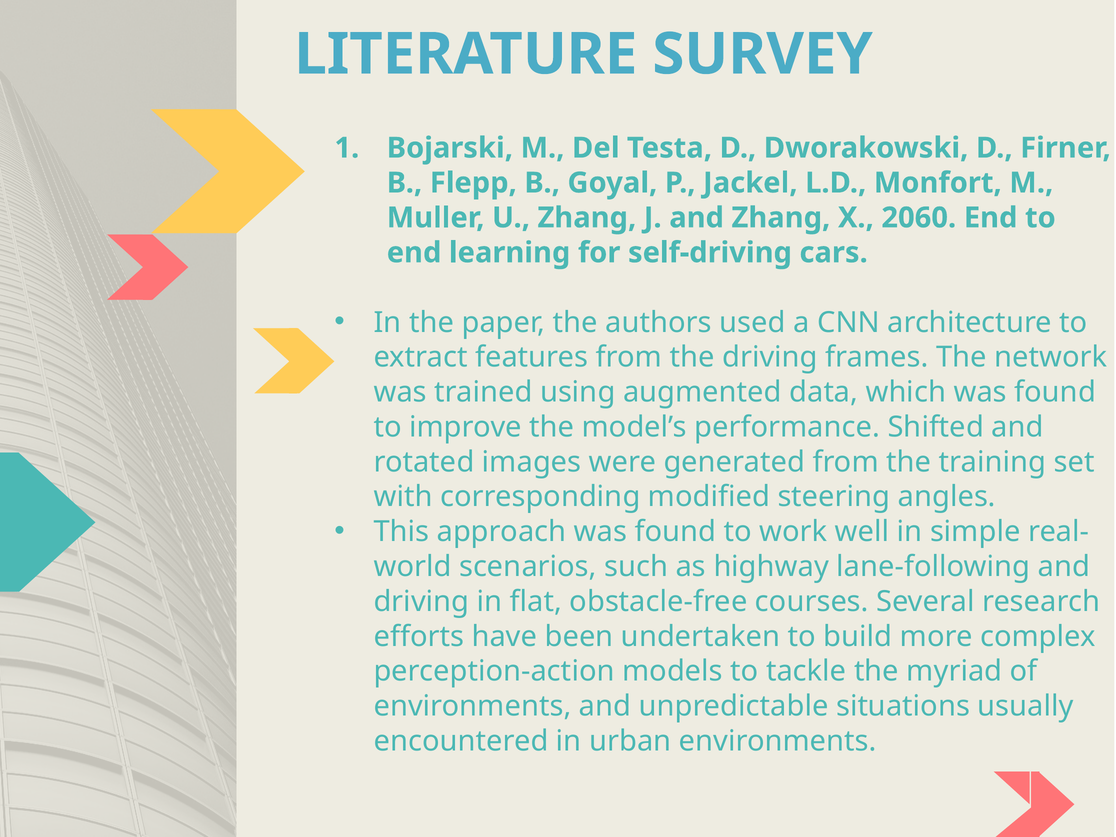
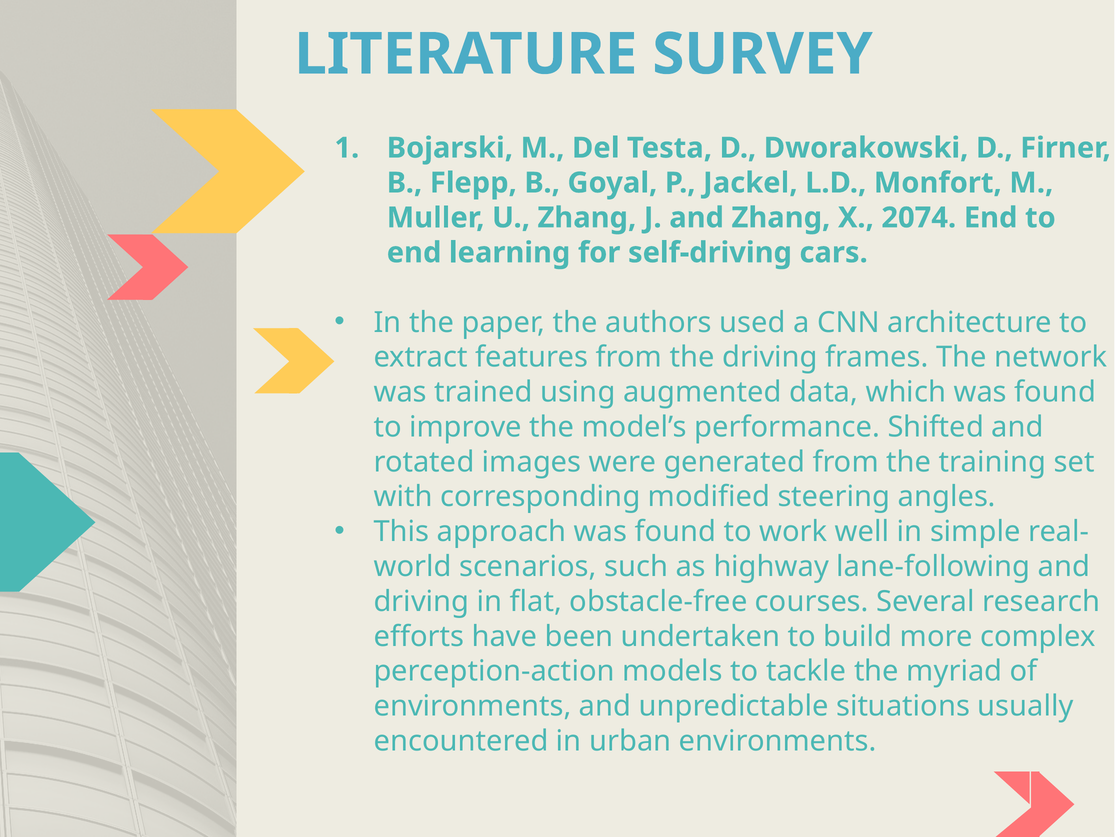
2060: 2060 -> 2074
